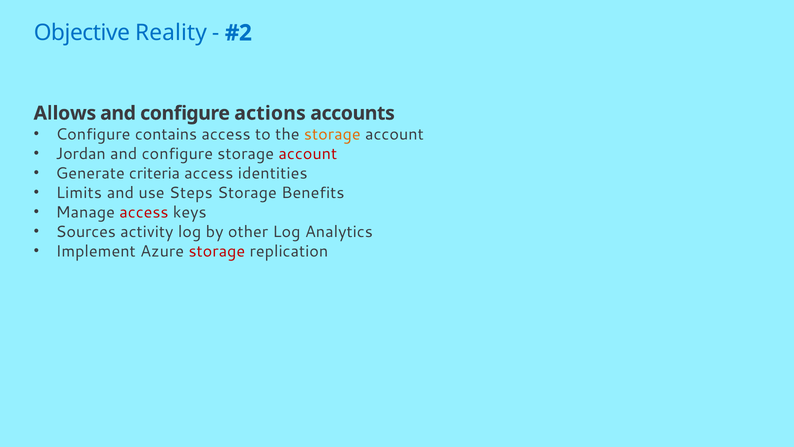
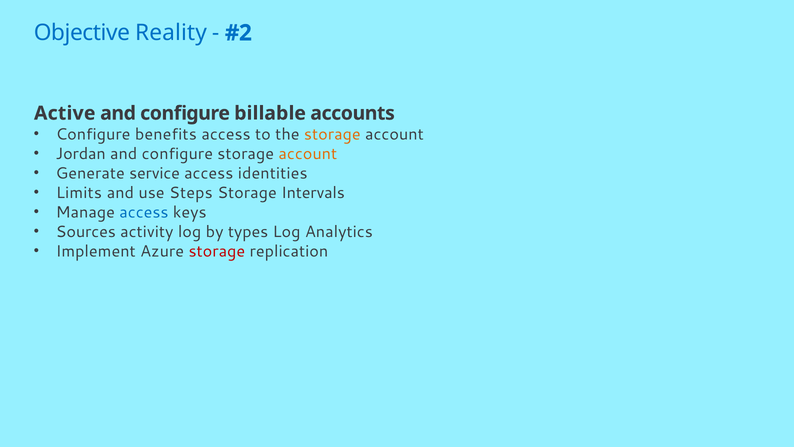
Allows: Allows -> Active
actions: actions -> billable
contains: contains -> benefits
account at (308, 154) colour: red -> orange
criteria: criteria -> service
Benefits: Benefits -> Intervals
access at (144, 212) colour: red -> blue
other: other -> types
